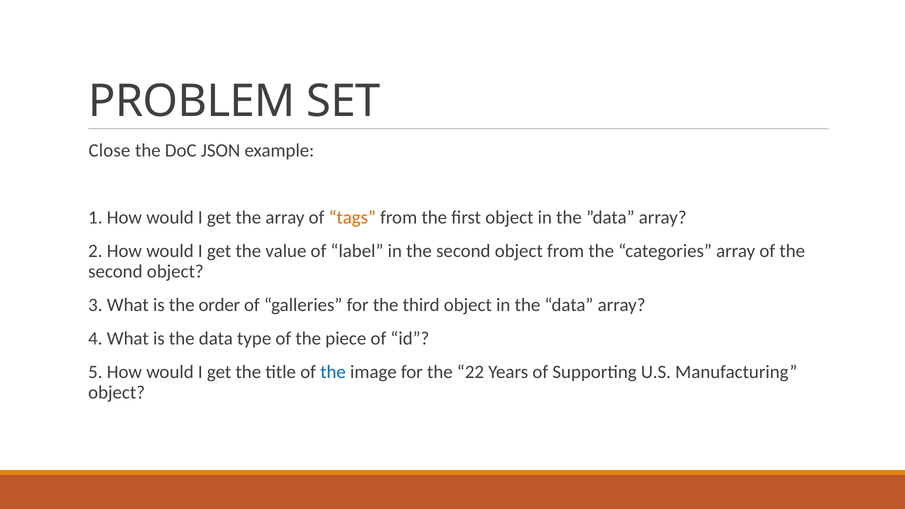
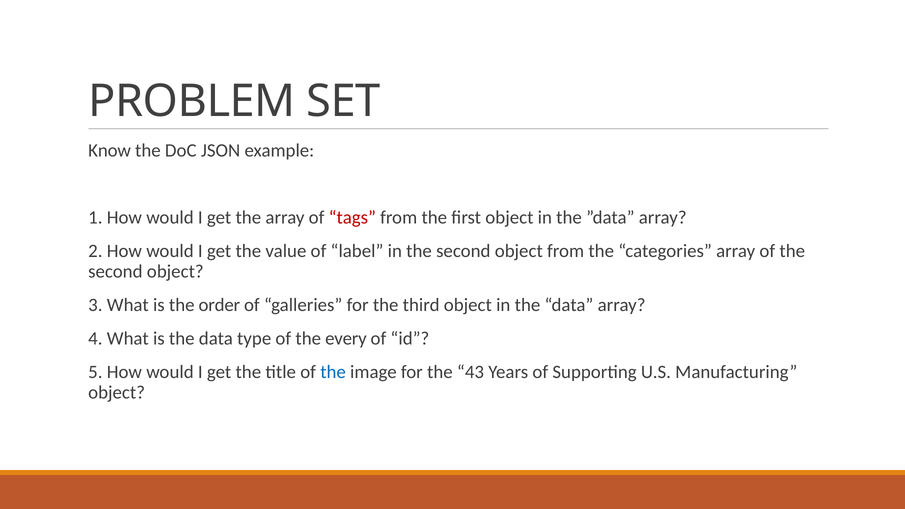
Close: Close -> Know
tags colour: orange -> red
piece: piece -> every
22: 22 -> 43
